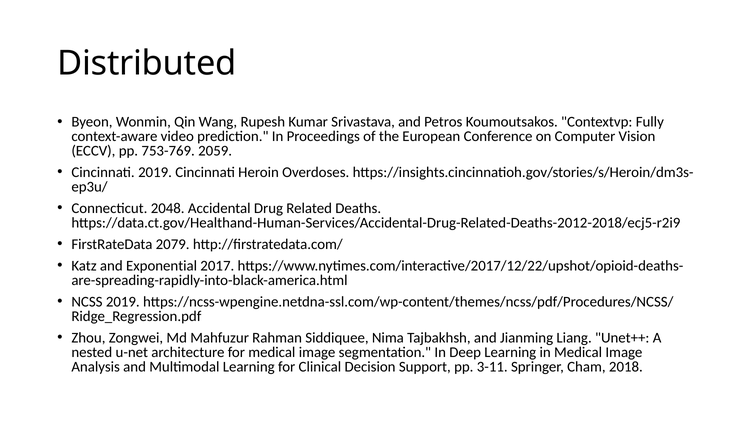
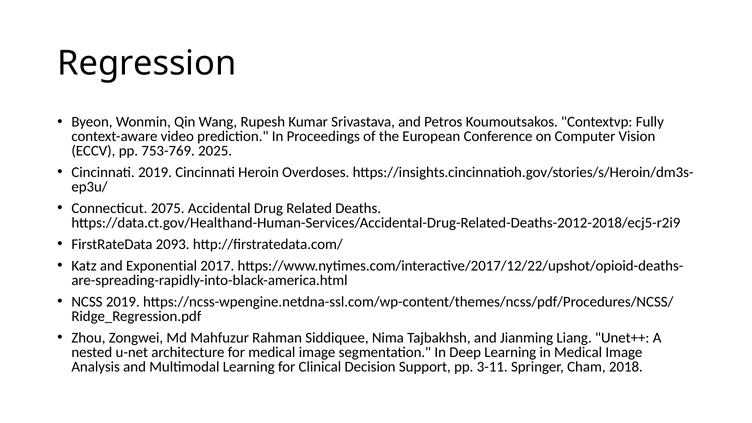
Distributed: Distributed -> Regression
2059: 2059 -> 2025
2048: 2048 -> 2075
2079: 2079 -> 2093
